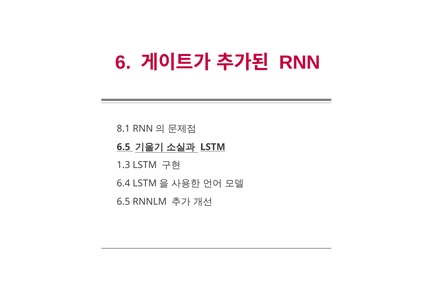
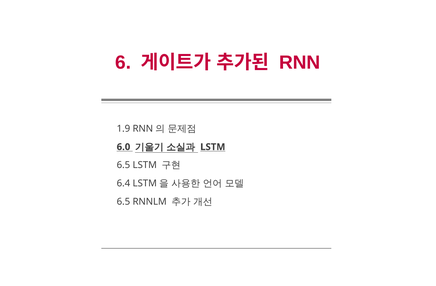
8.1: 8.1 -> 1.9
6.5 at (123, 147): 6.5 -> 6.0
1.3 at (123, 165): 1.3 -> 6.5
